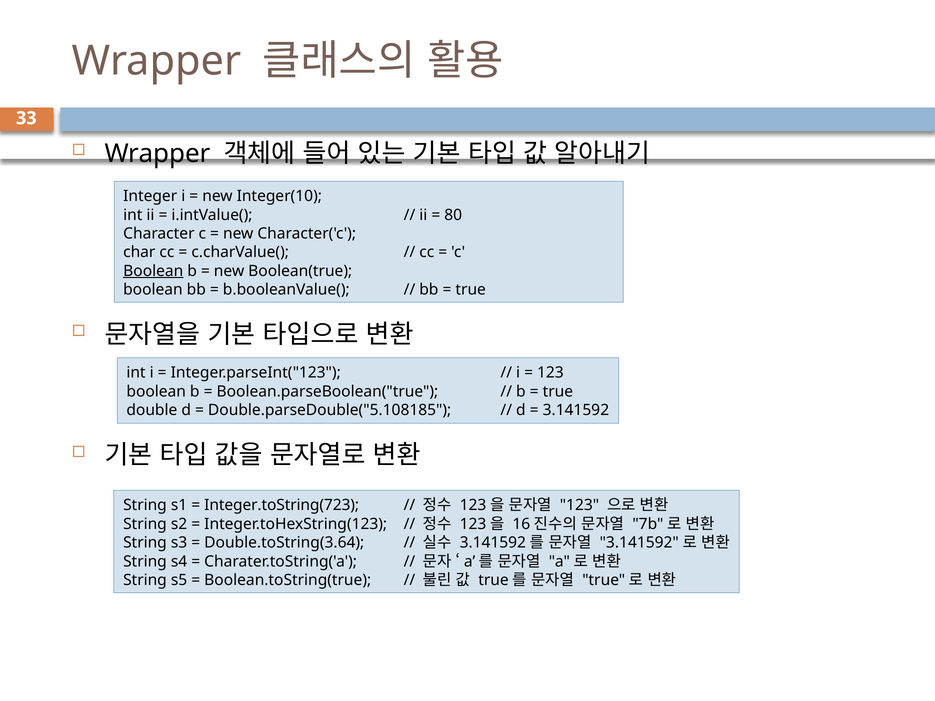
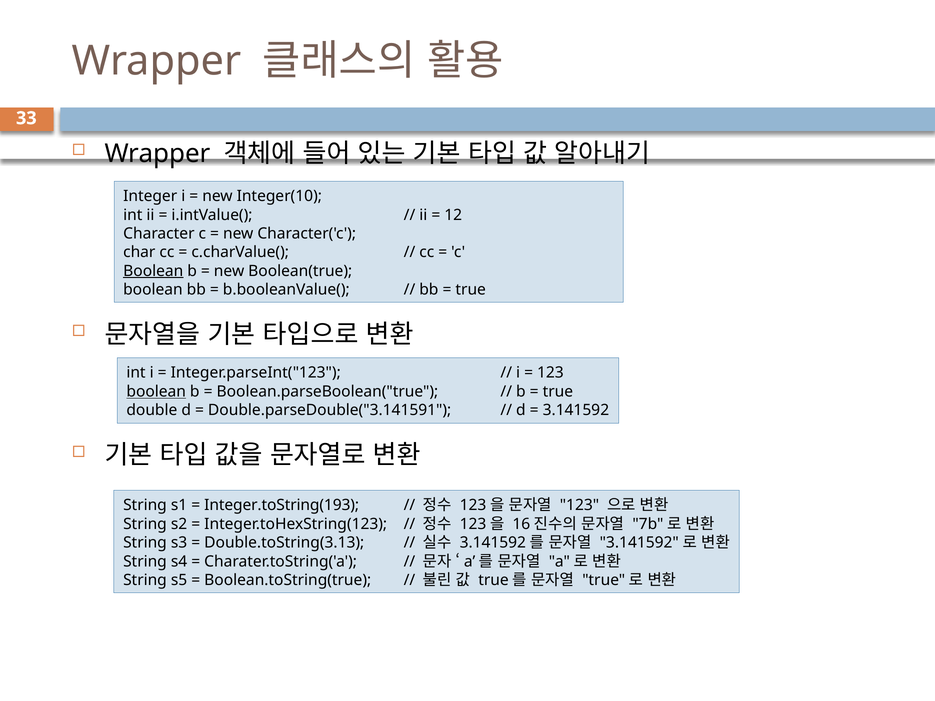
80: 80 -> 12
boolean at (156, 392) underline: none -> present
Double.parseDouble("5.108185: Double.parseDouble("5.108185 -> Double.parseDouble("3.141591
Integer.toString(723: Integer.toString(723 -> Integer.toString(193
Double.toString(3.64: Double.toString(3.64 -> Double.toString(3.13
